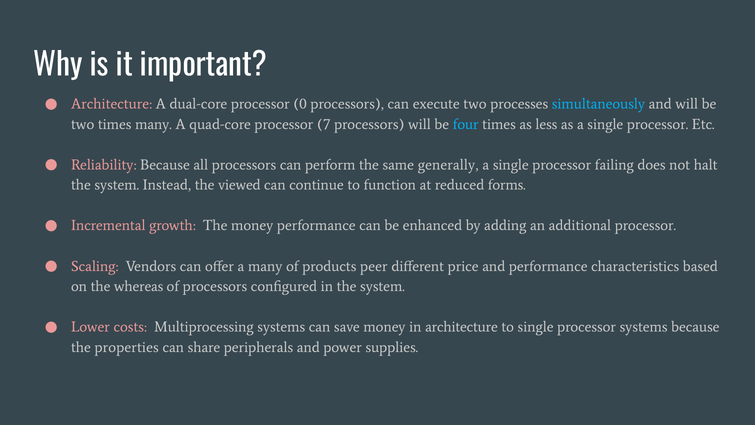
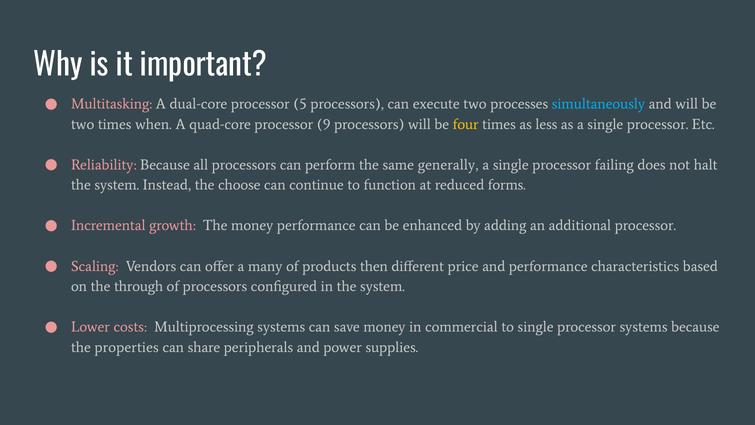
Architecture at (112, 104): Architecture -> Multitasking
0: 0 -> 5
times many: many -> when
7: 7 -> 9
four colour: light blue -> yellow
viewed: viewed -> choose
peer: peer -> then
whereas: whereas -> through
in architecture: architecture -> commercial
